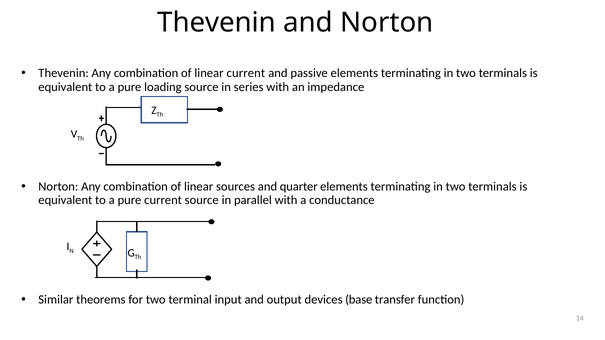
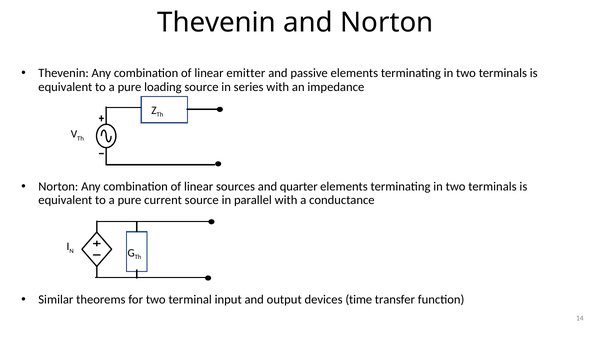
linear current: current -> emitter
base: base -> time
